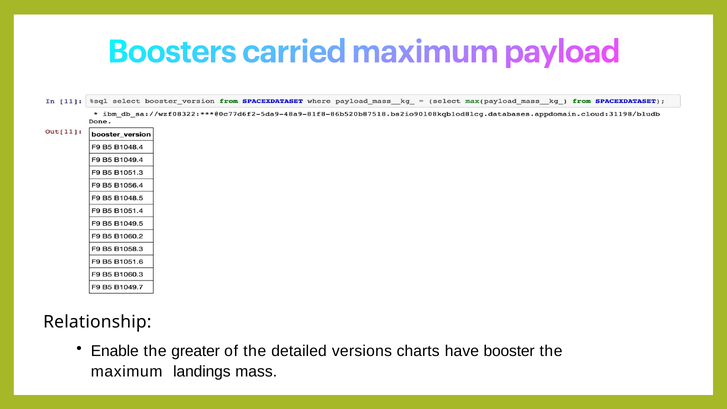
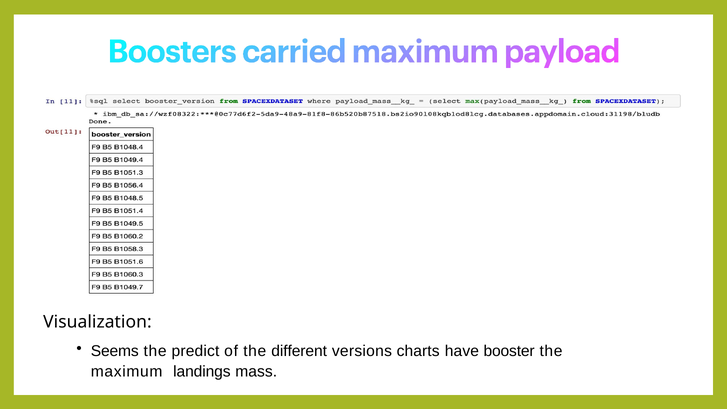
Relationship: Relationship -> Visualization
Enable: Enable -> Seems
greater: greater -> predict
detailed: detailed -> different
